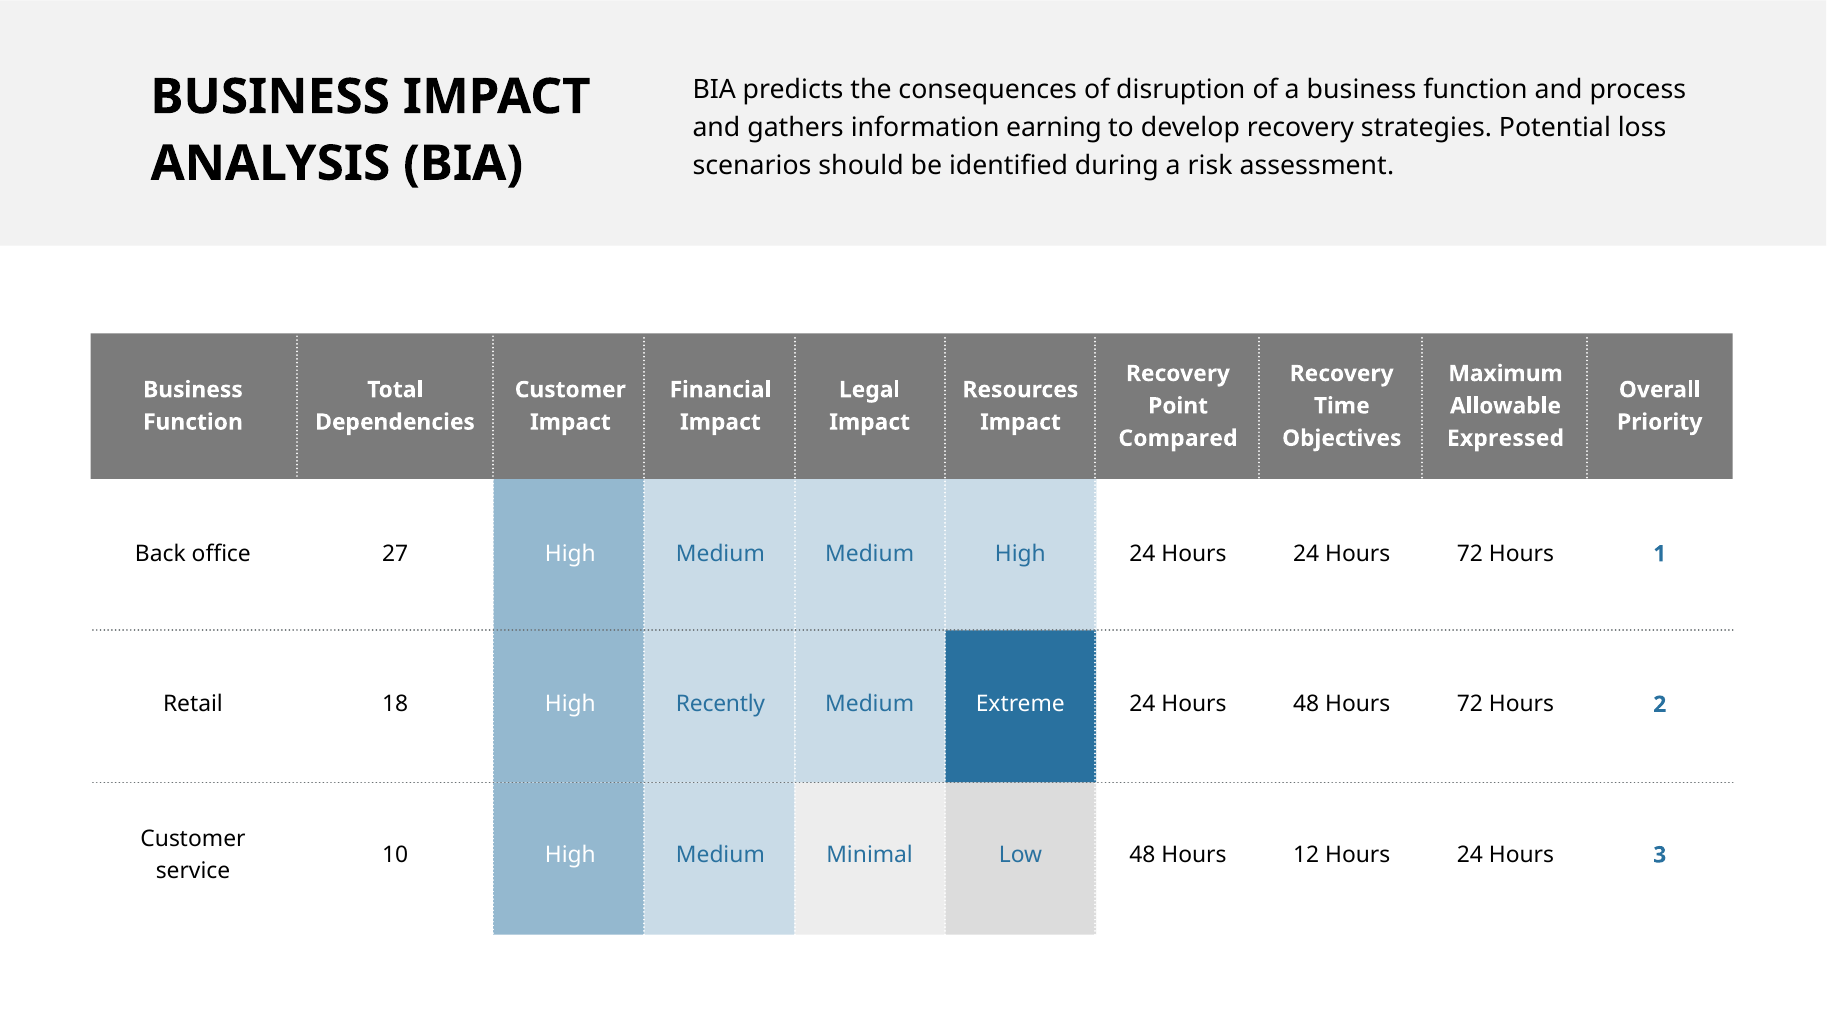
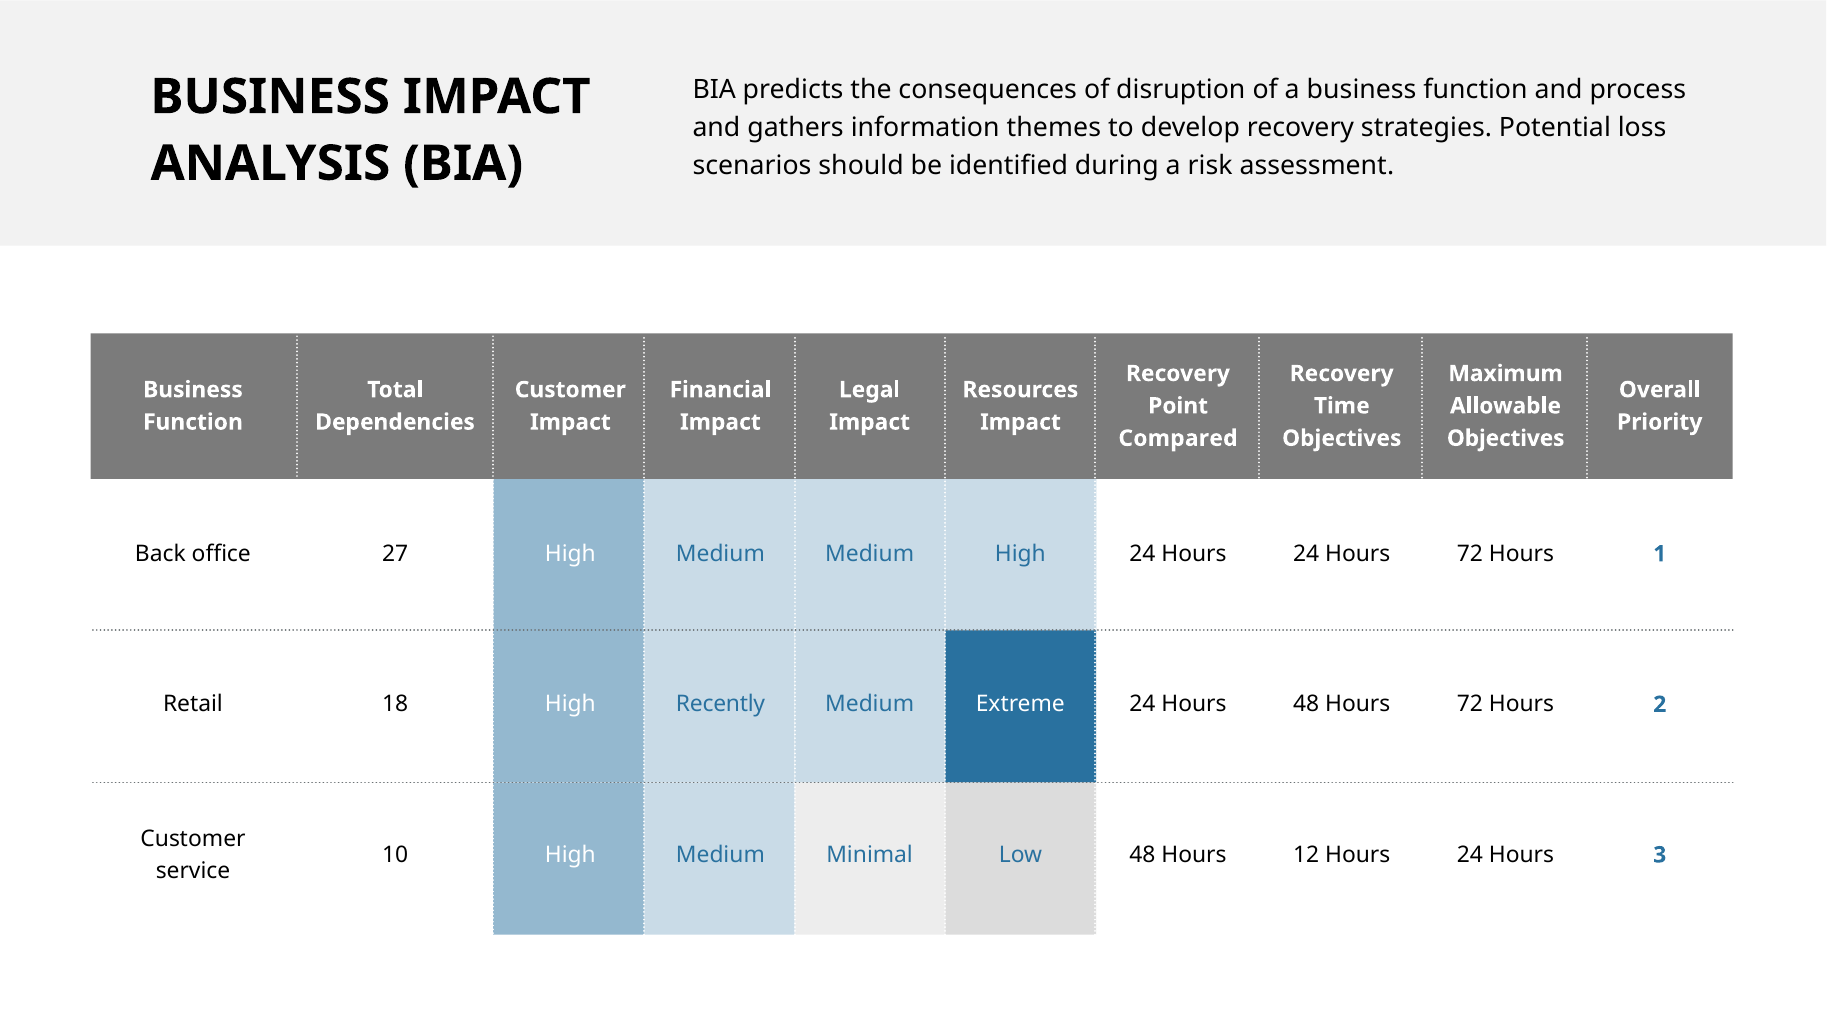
earning: earning -> themes
Expressed at (1505, 438): Expressed -> Objectives
